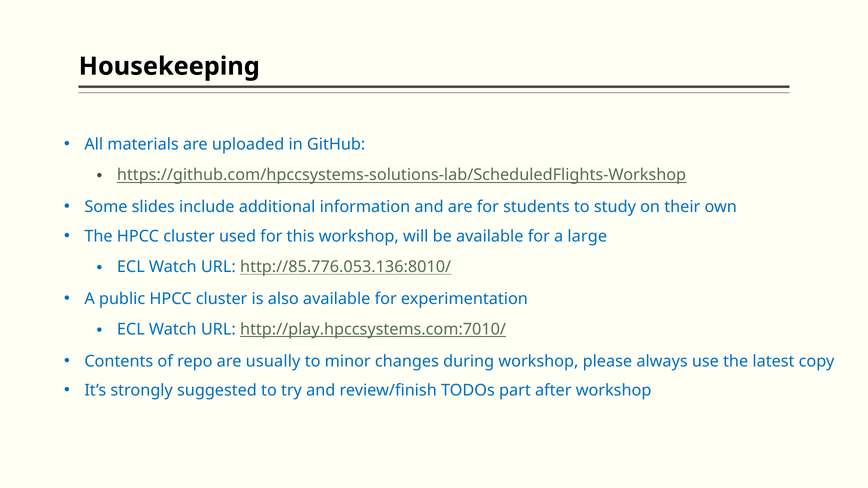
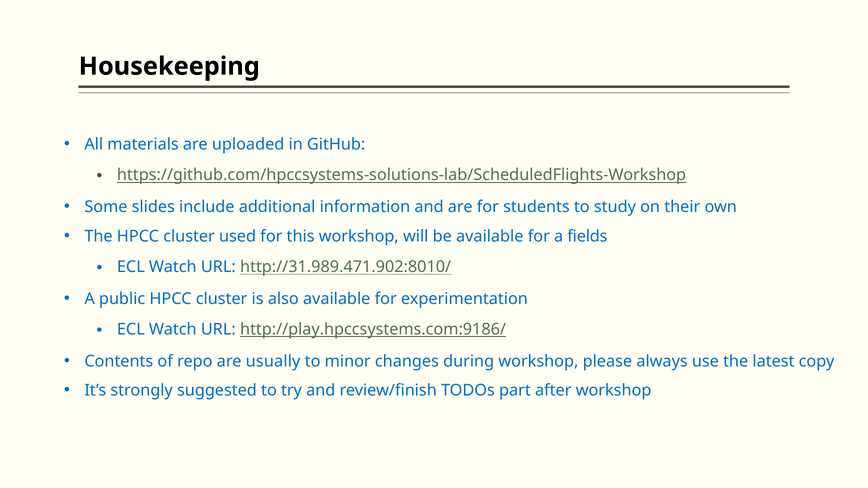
large: large -> fields
http://85.776.053.136:8010/: http://85.776.053.136:8010/ -> http://31.989.471.902:8010/
http://play.hpccsystems.com:7010/: http://play.hpccsystems.com:7010/ -> http://play.hpccsystems.com:9186/
